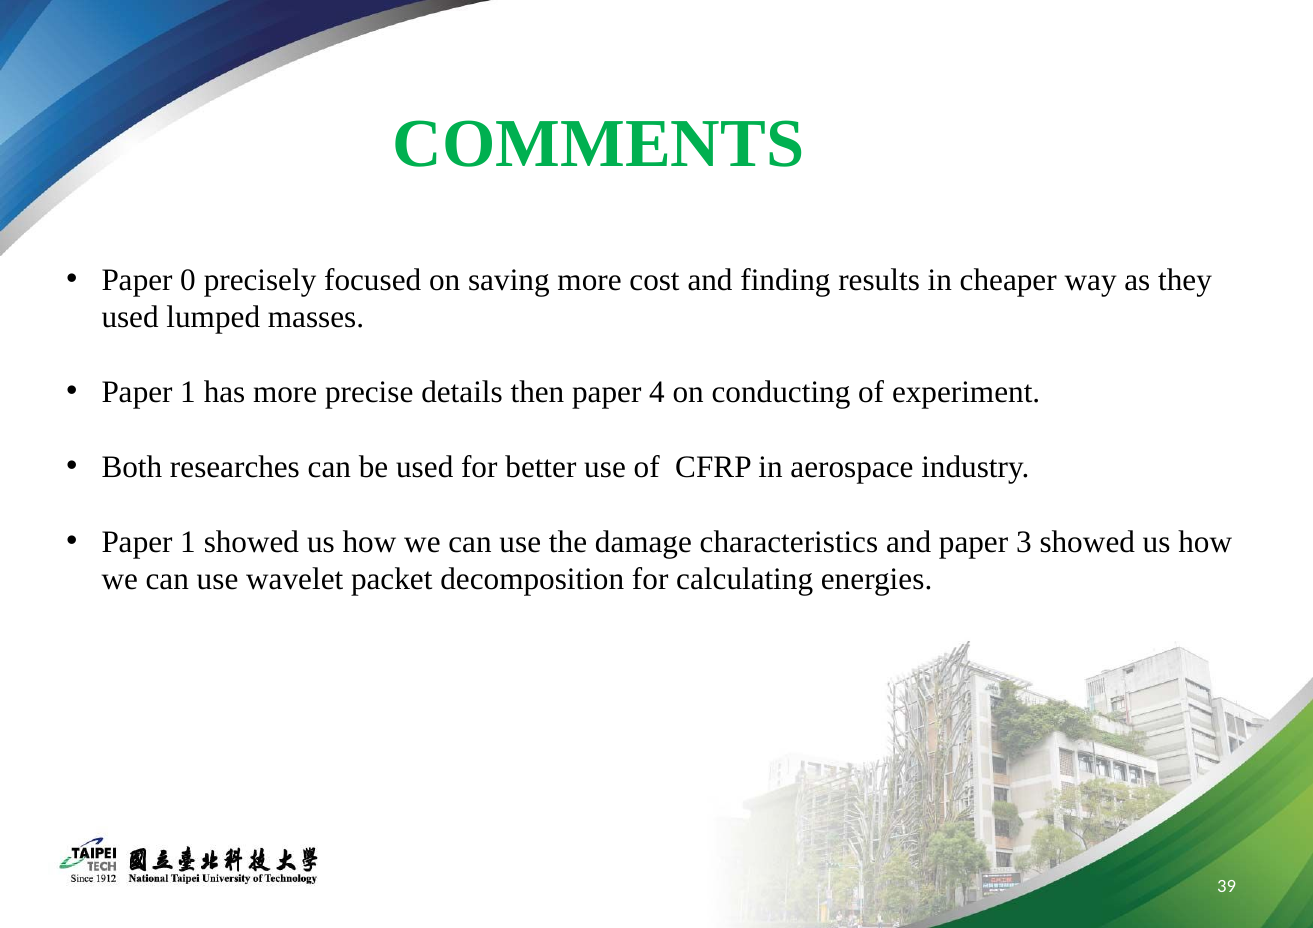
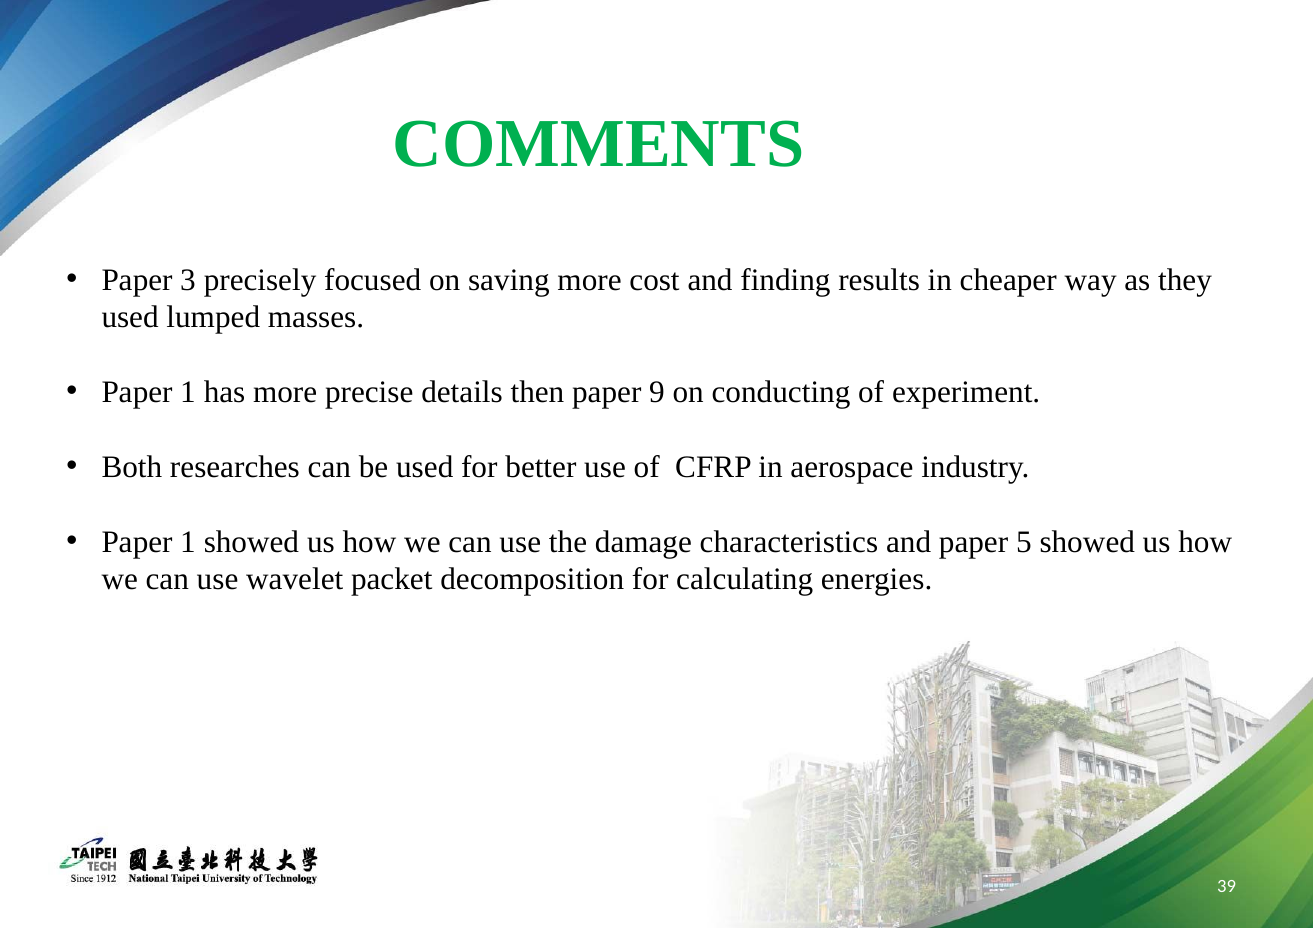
0: 0 -> 3
4: 4 -> 9
3: 3 -> 5
